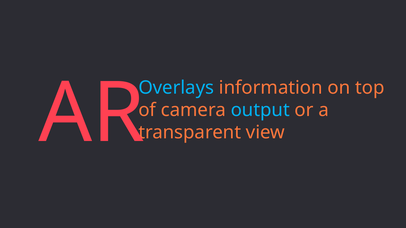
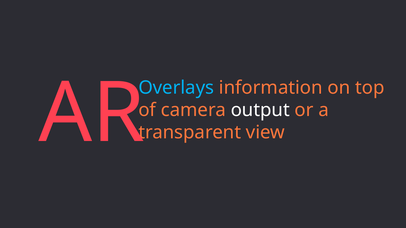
output colour: light blue -> white
